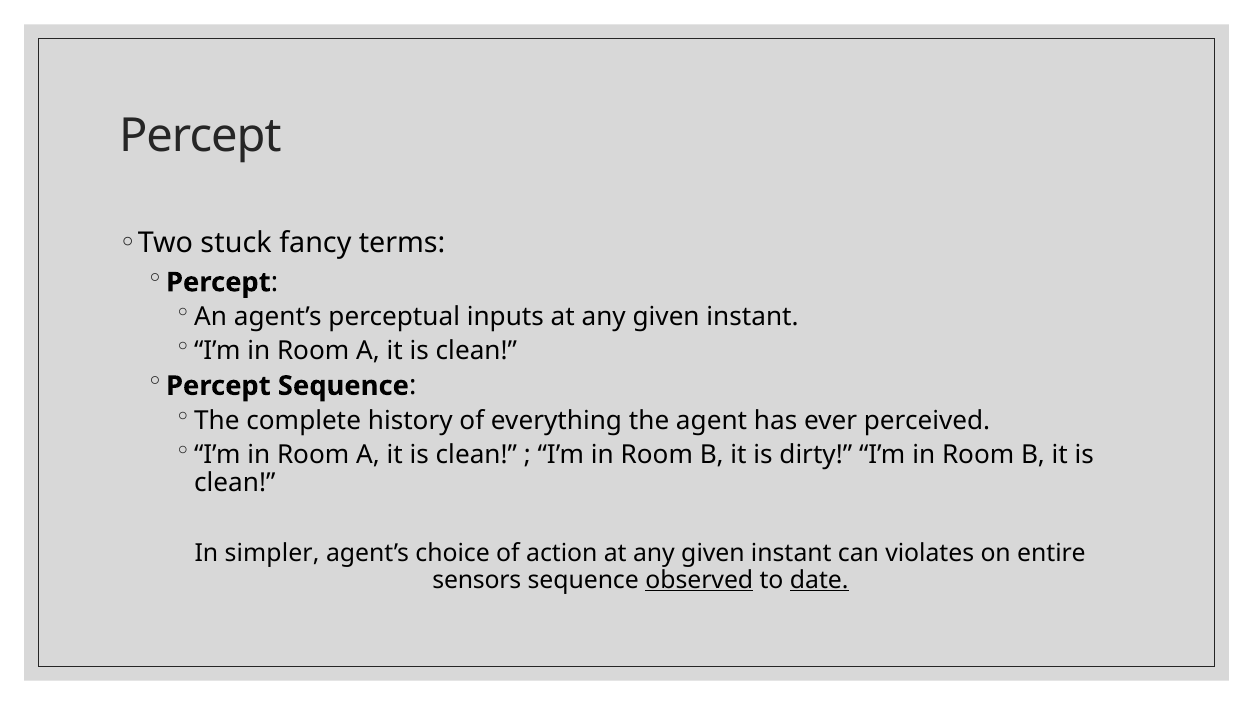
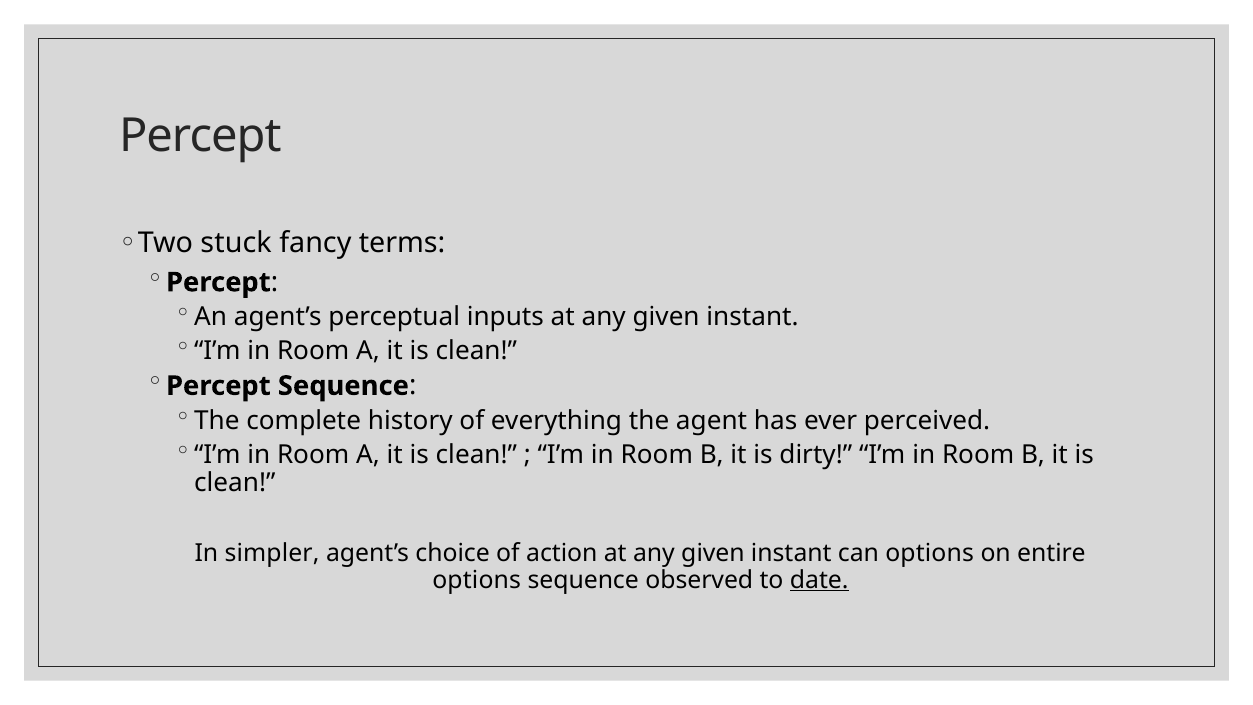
can violates: violates -> options
sensors at (477, 580): sensors -> options
observed underline: present -> none
